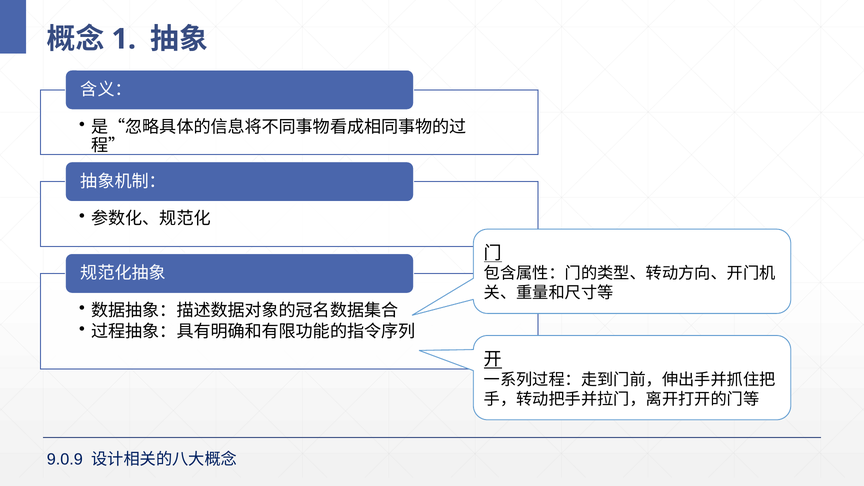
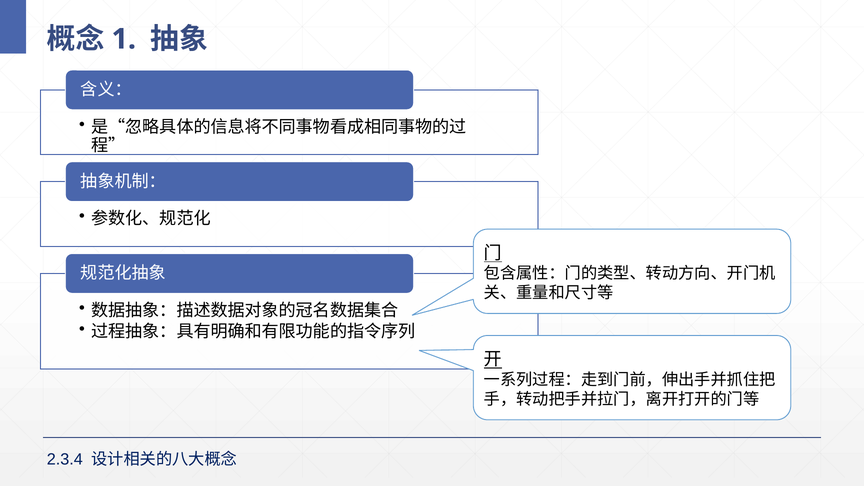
9.0.9: 9.0.9 -> 2.3.4
